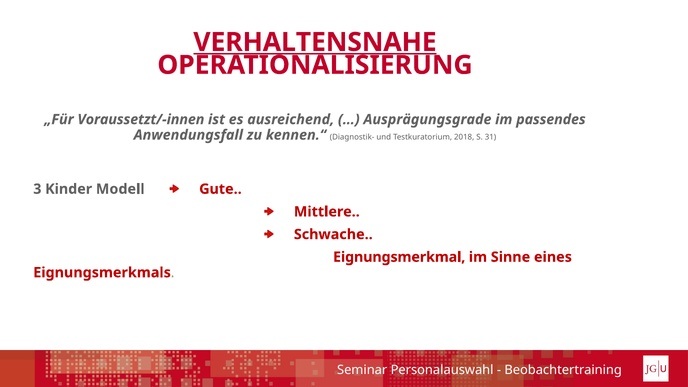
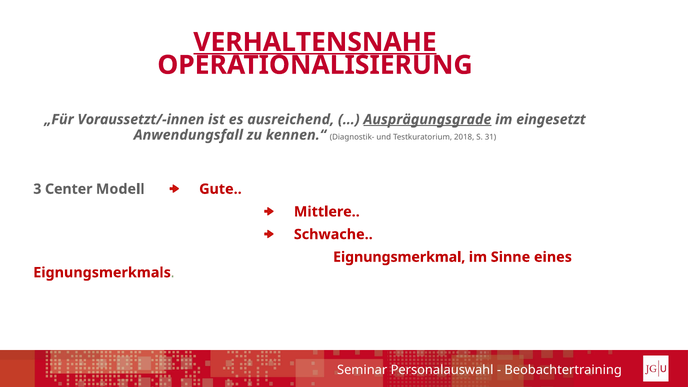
Ausprägungsgrade underline: none -> present
passendes: passendes -> eingesetzt
Kinder: Kinder -> Center
